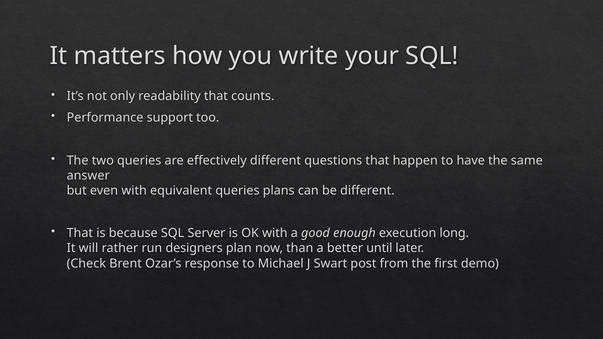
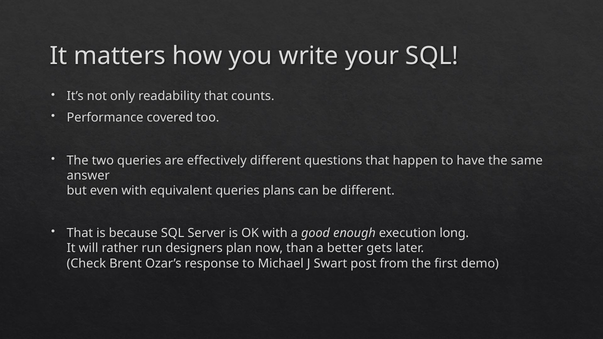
support: support -> covered
until: until -> gets
